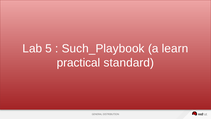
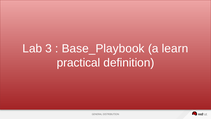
5: 5 -> 3
Such_Playbook: Such_Playbook -> Base_Playbook
standard: standard -> definition
